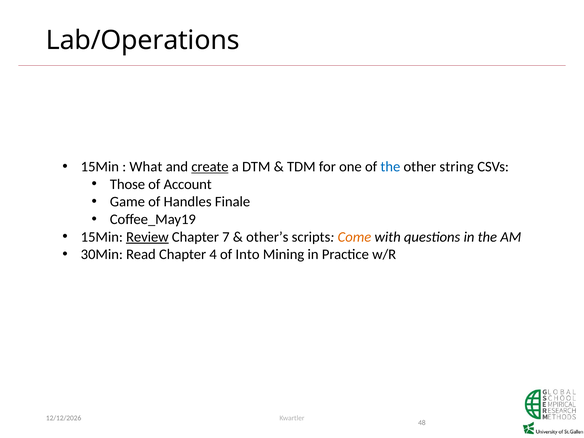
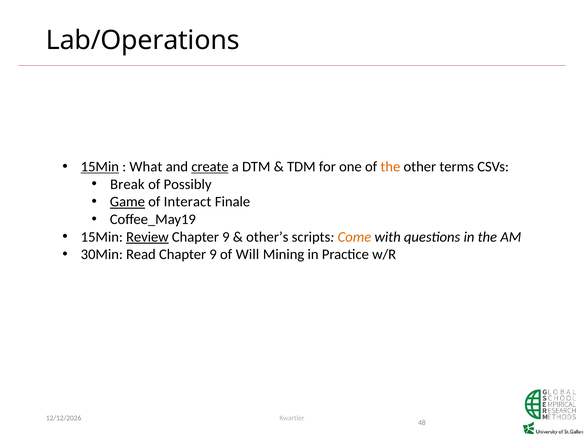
15Min at (100, 167) underline: none -> present
the at (390, 167) colour: blue -> orange
string: string -> terms
Those: Those -> Break
Account: Account -> Possibly
Game underline: none -> present
Handles: Handles -> Interact
7 at (226, 237): 7 -> 9
Read Chapter 4: 4 -> 9
Into: Into -> Will
